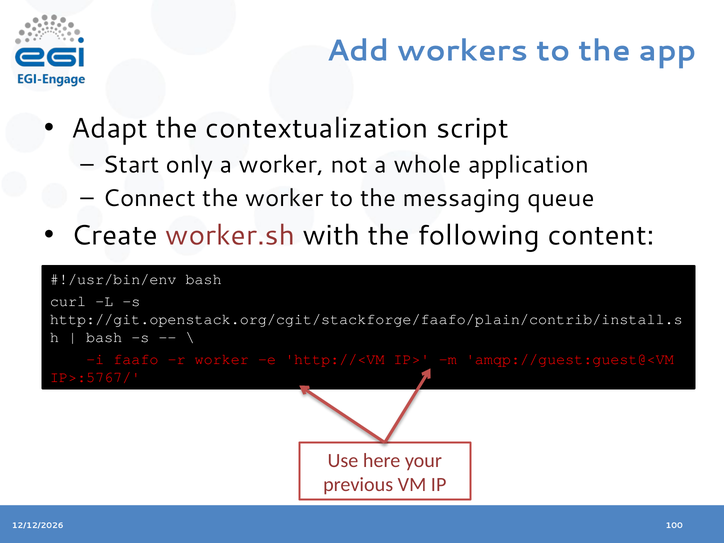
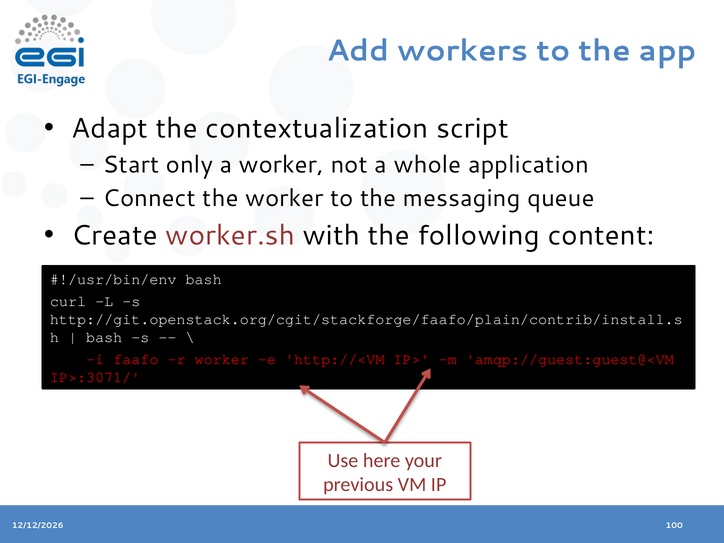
IP>:5767/: IP>:5767/ -> IP>:3071/
